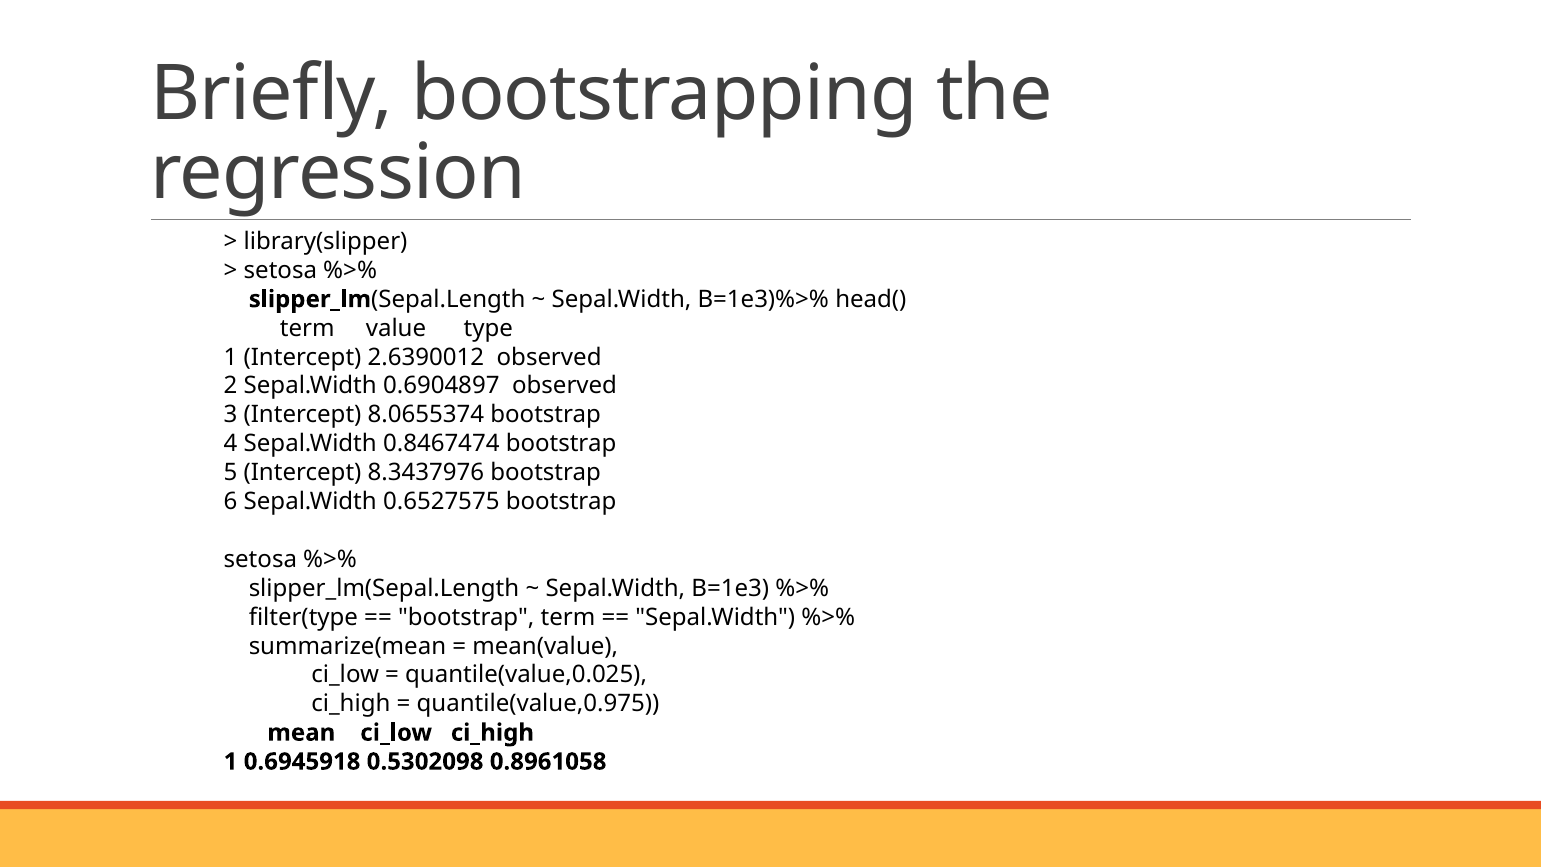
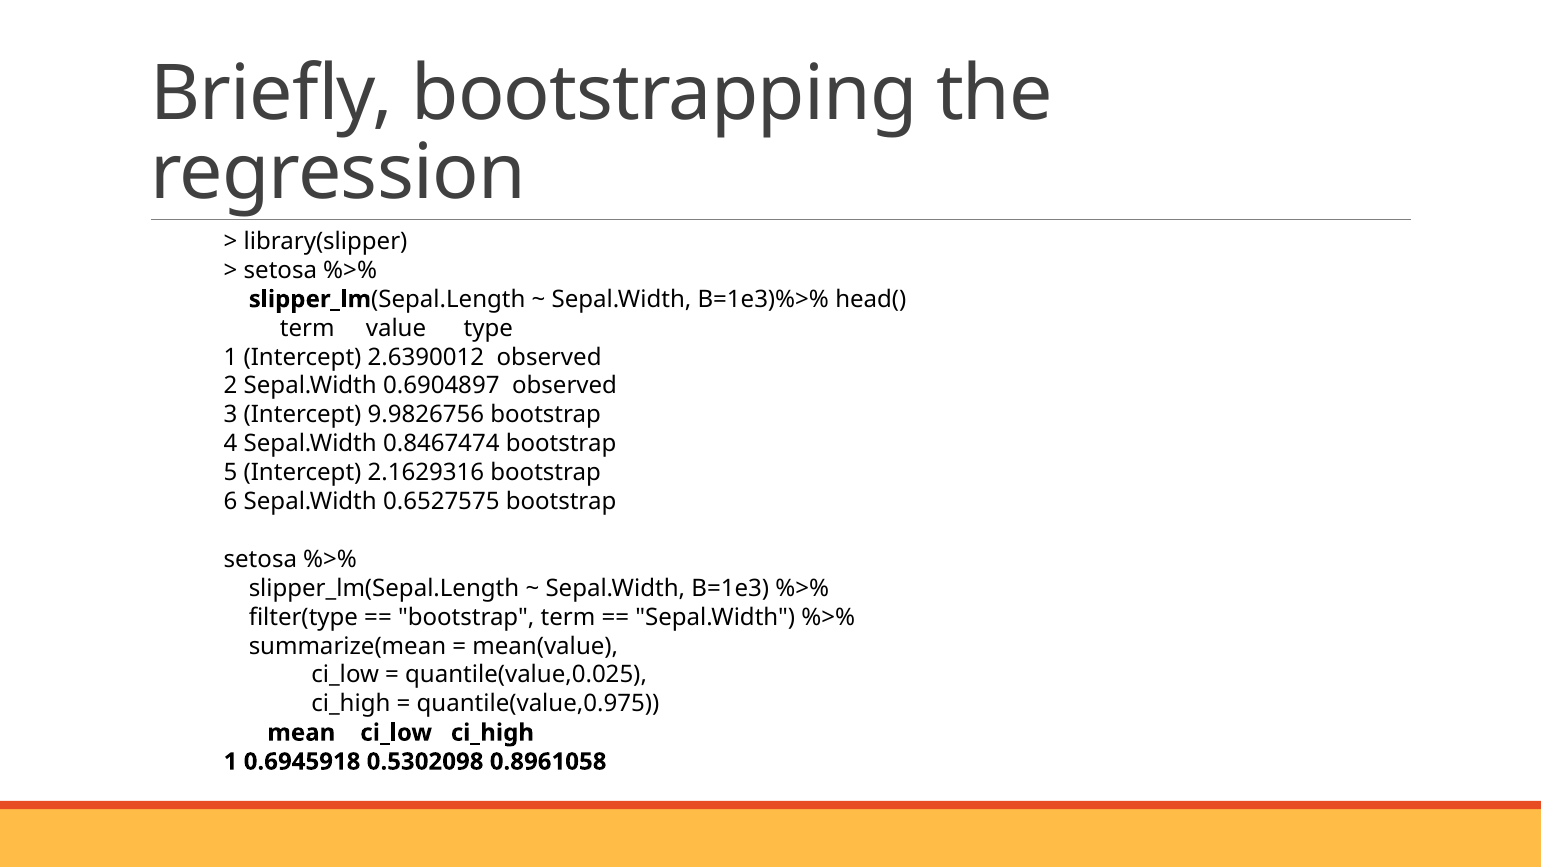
8.0655374: 8.0655374 -> 9.9826756
8.3437976: 8.3437976 -> 2.1629316
